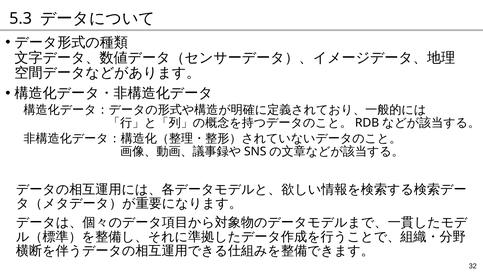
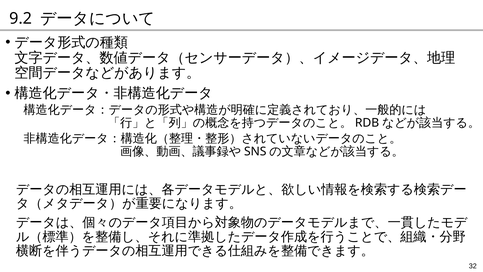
5.3: 5.3 -> 9.2
